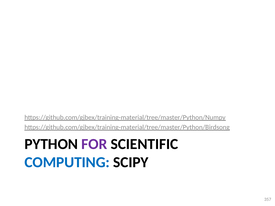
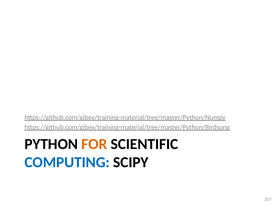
FOR colour: purple -> orange
